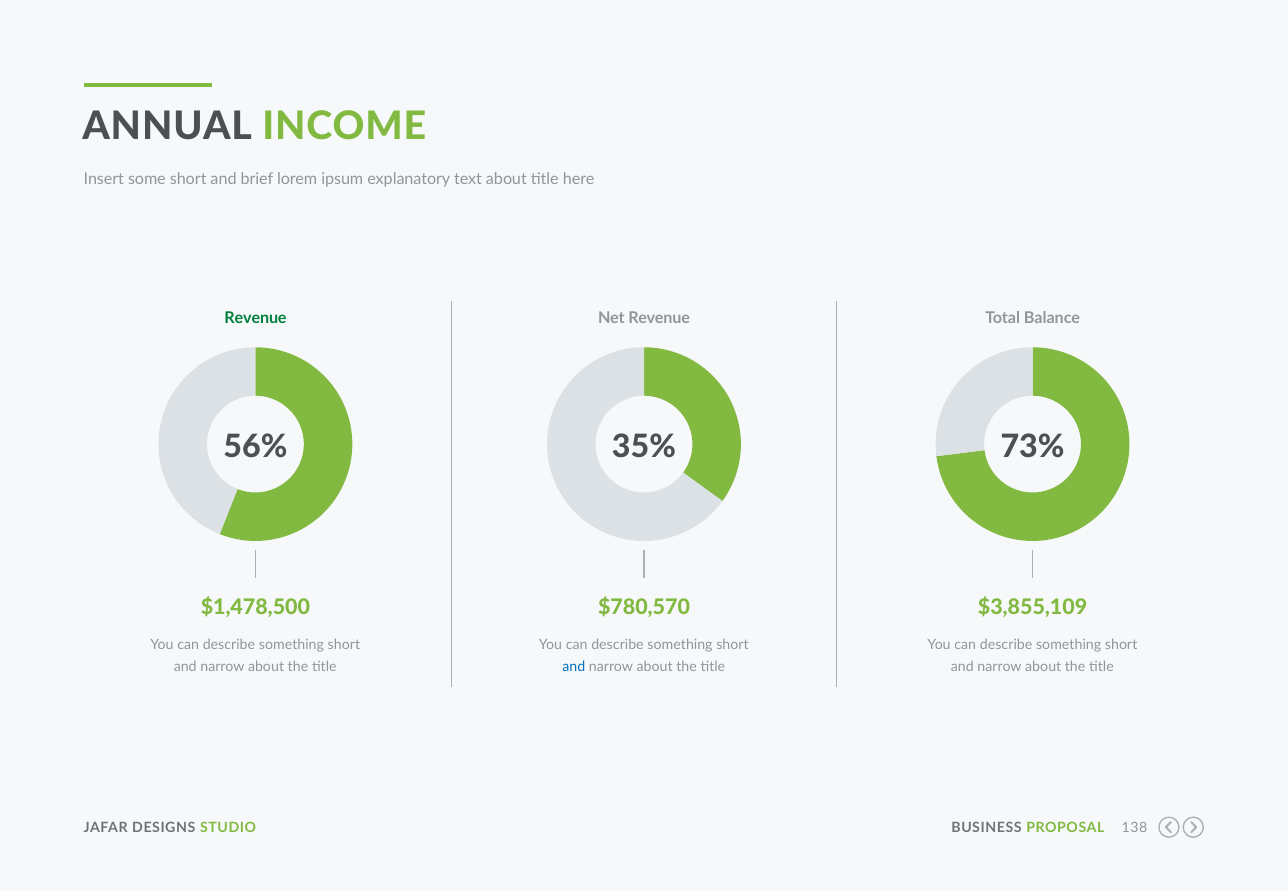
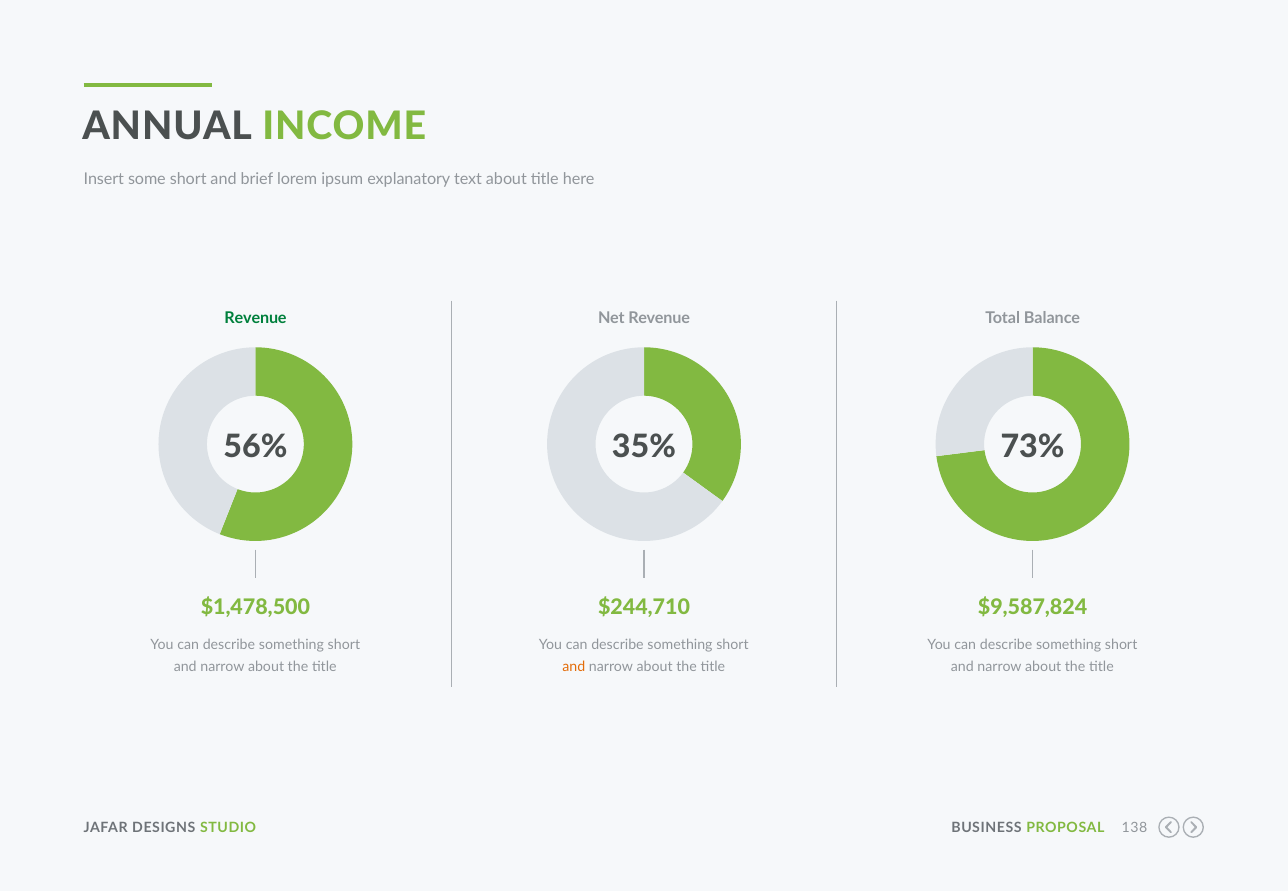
$780,570: $780,570 -> $244,710
$3,855,109: $3,855,109 -> $9,587,824
and at (574, 668) colour: blue -> orange
